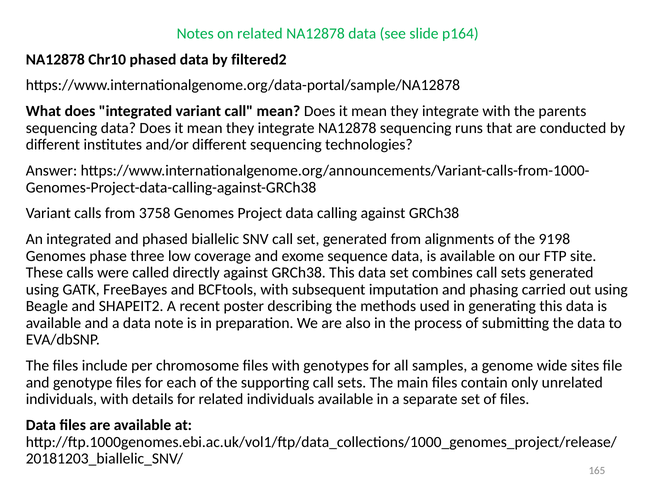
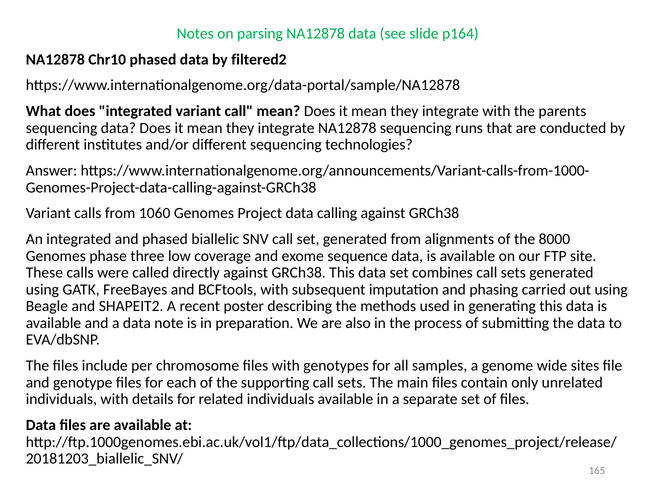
on related: related -> parsing
3758: 3758 -> 1060
9198: 9198 -> 8000
